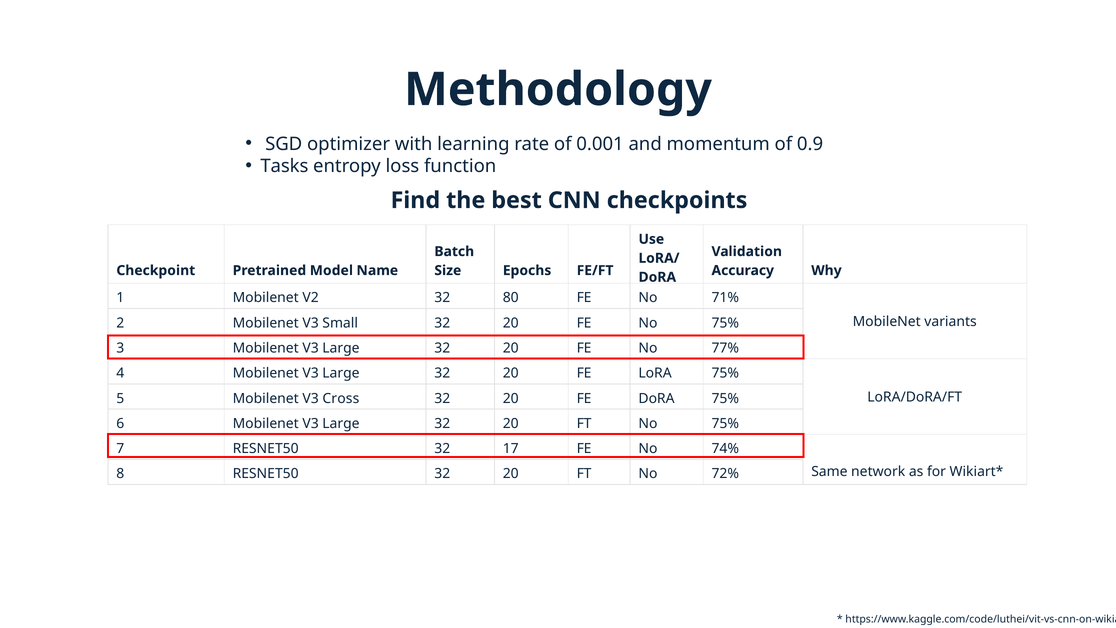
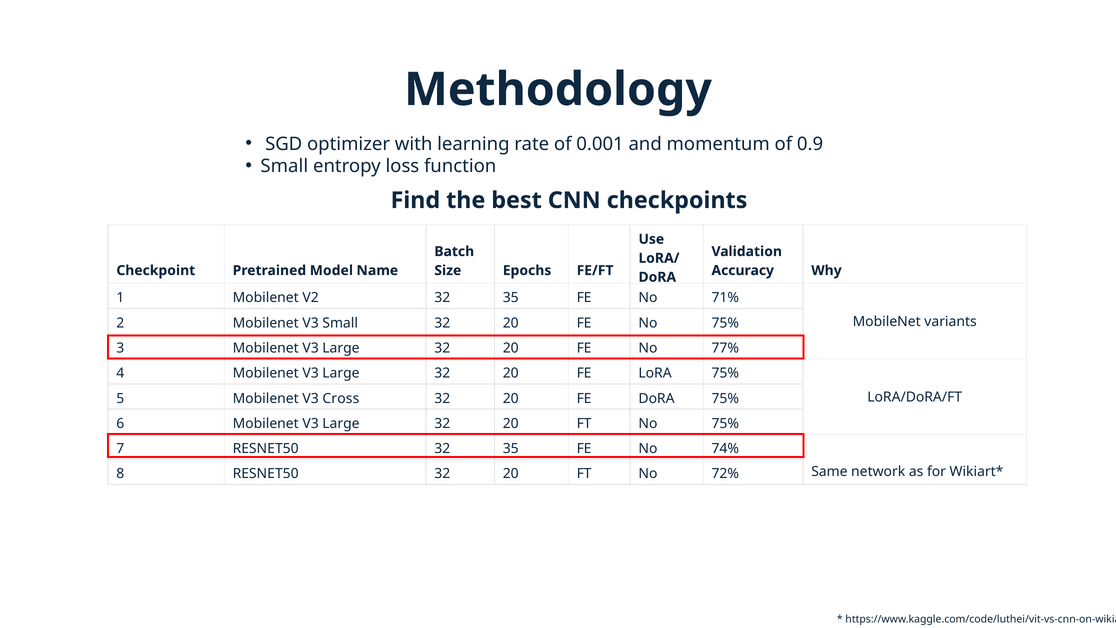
Tasks at (284, 166): Tasks -> Small
V2 32 80: 80 -> 35
RESNET50 32 17: 17 -> 35
